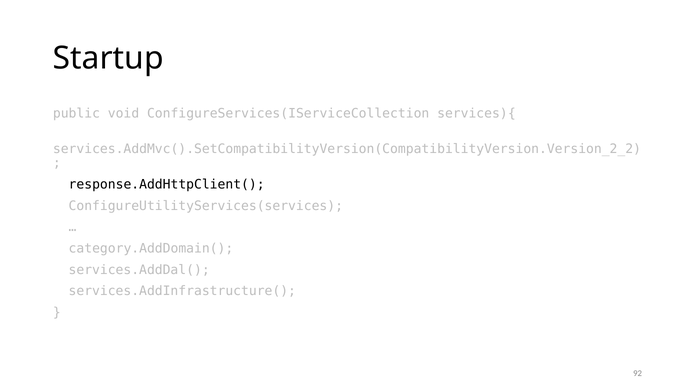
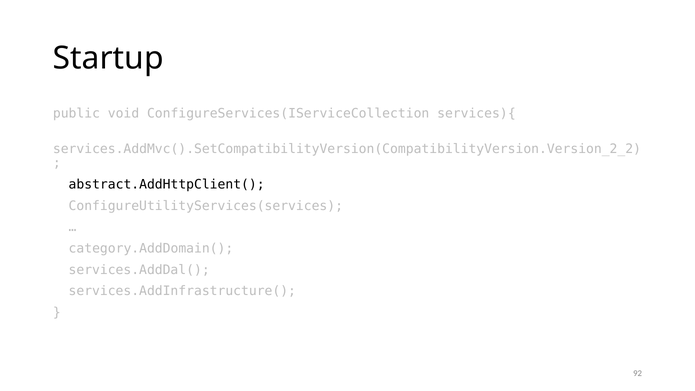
response.AddHttpClient(: response.AddHttpClient( -> abstract.AddHttpClient(
